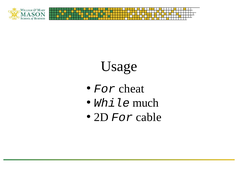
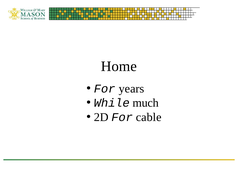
Usage: Usage -> Home
cheat: cheat -> years
